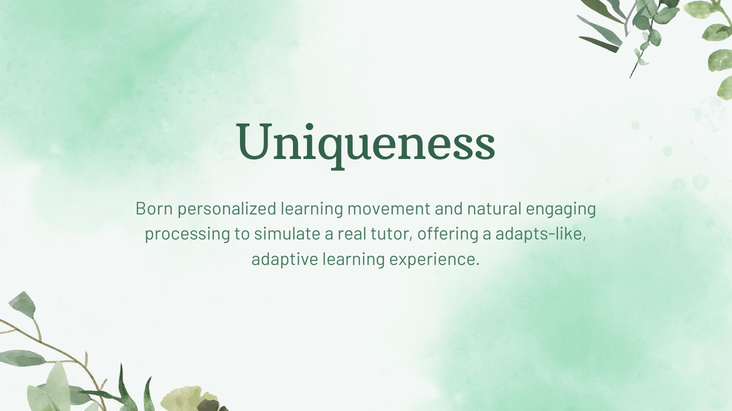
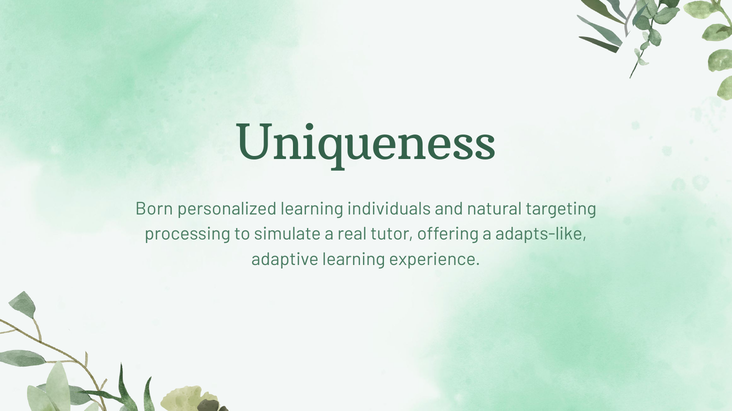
movement: movement -> individuals
engaging: engaging -> targeting
